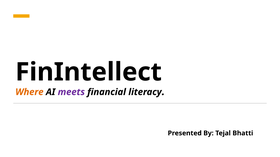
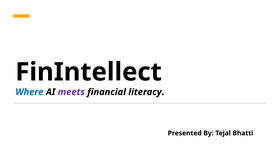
Where colour: orange -> blue
